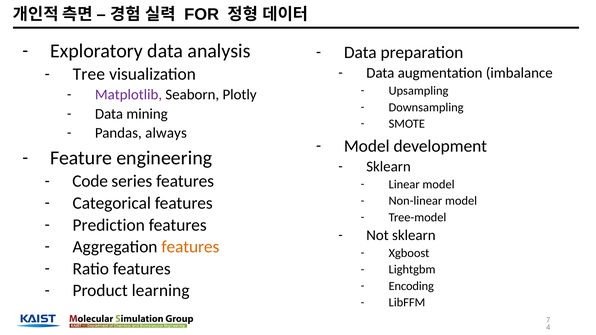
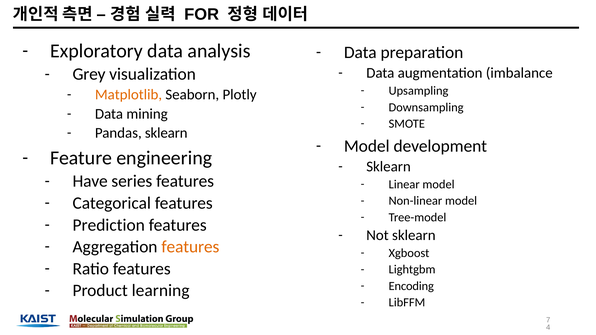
Tree: Tree -> Grey
Matplotlib colour: purple -> orange
Pandas always: always -> sklearn
Code: Code -> Have
